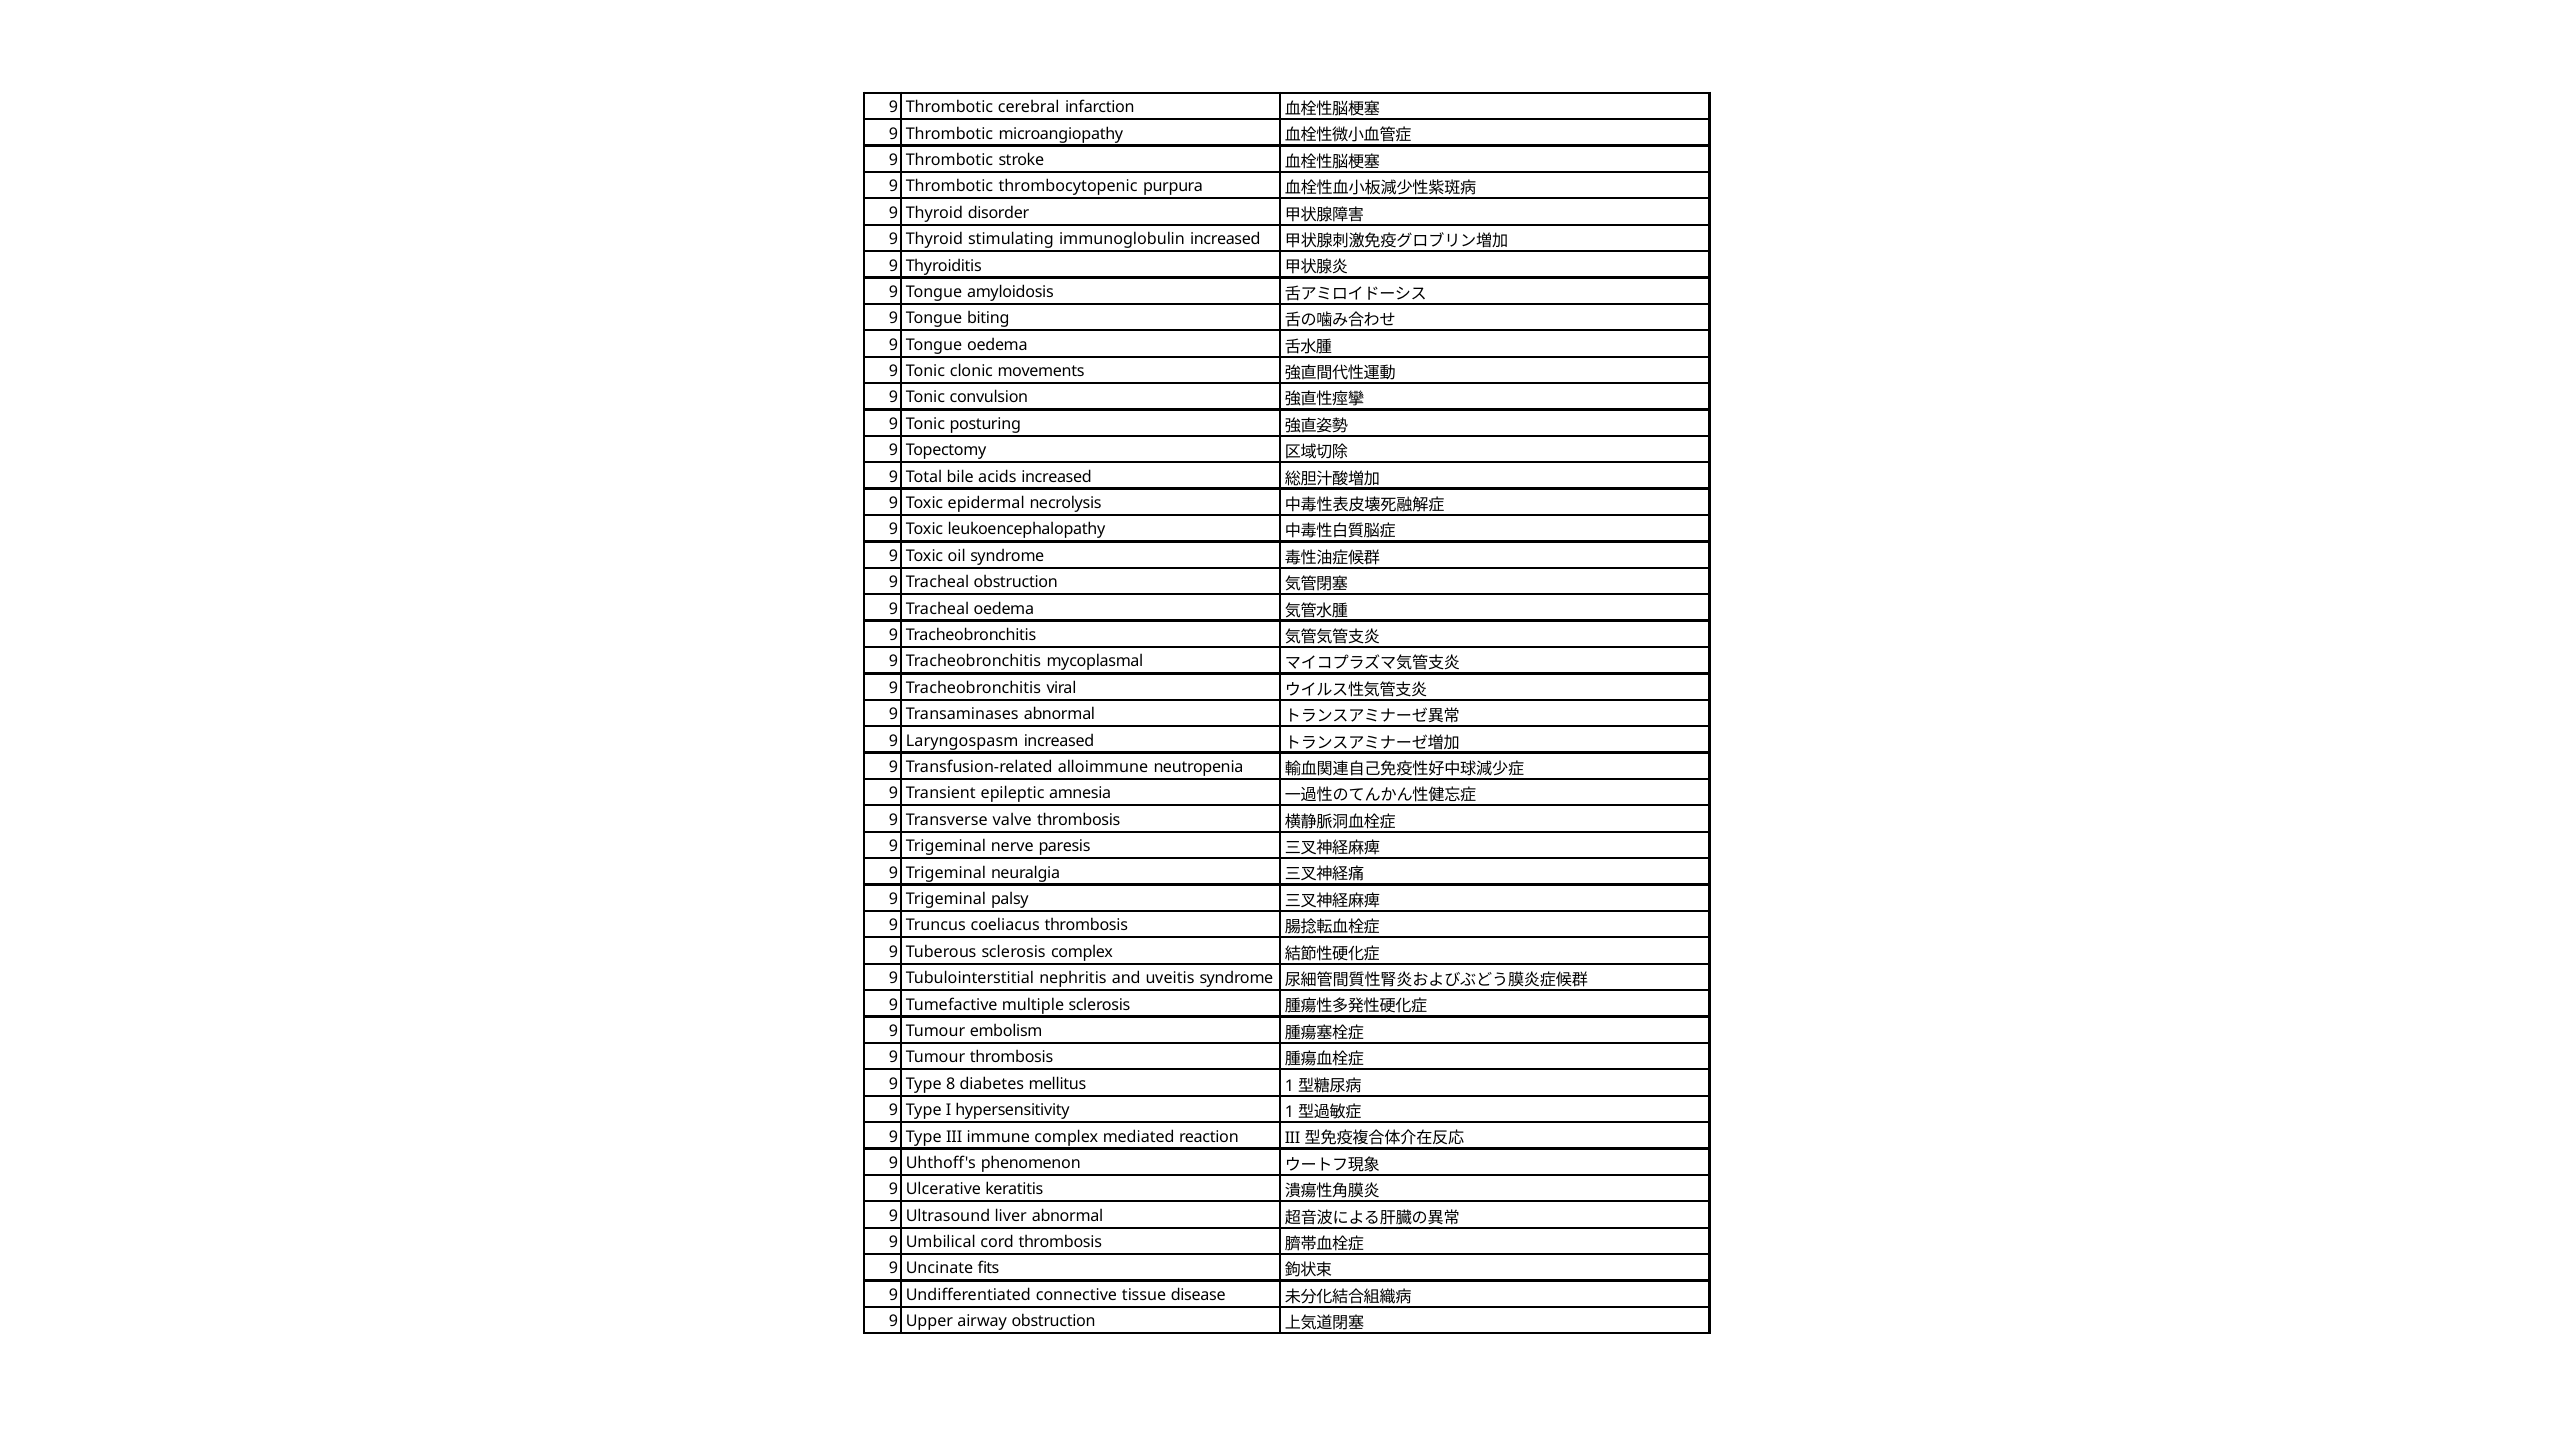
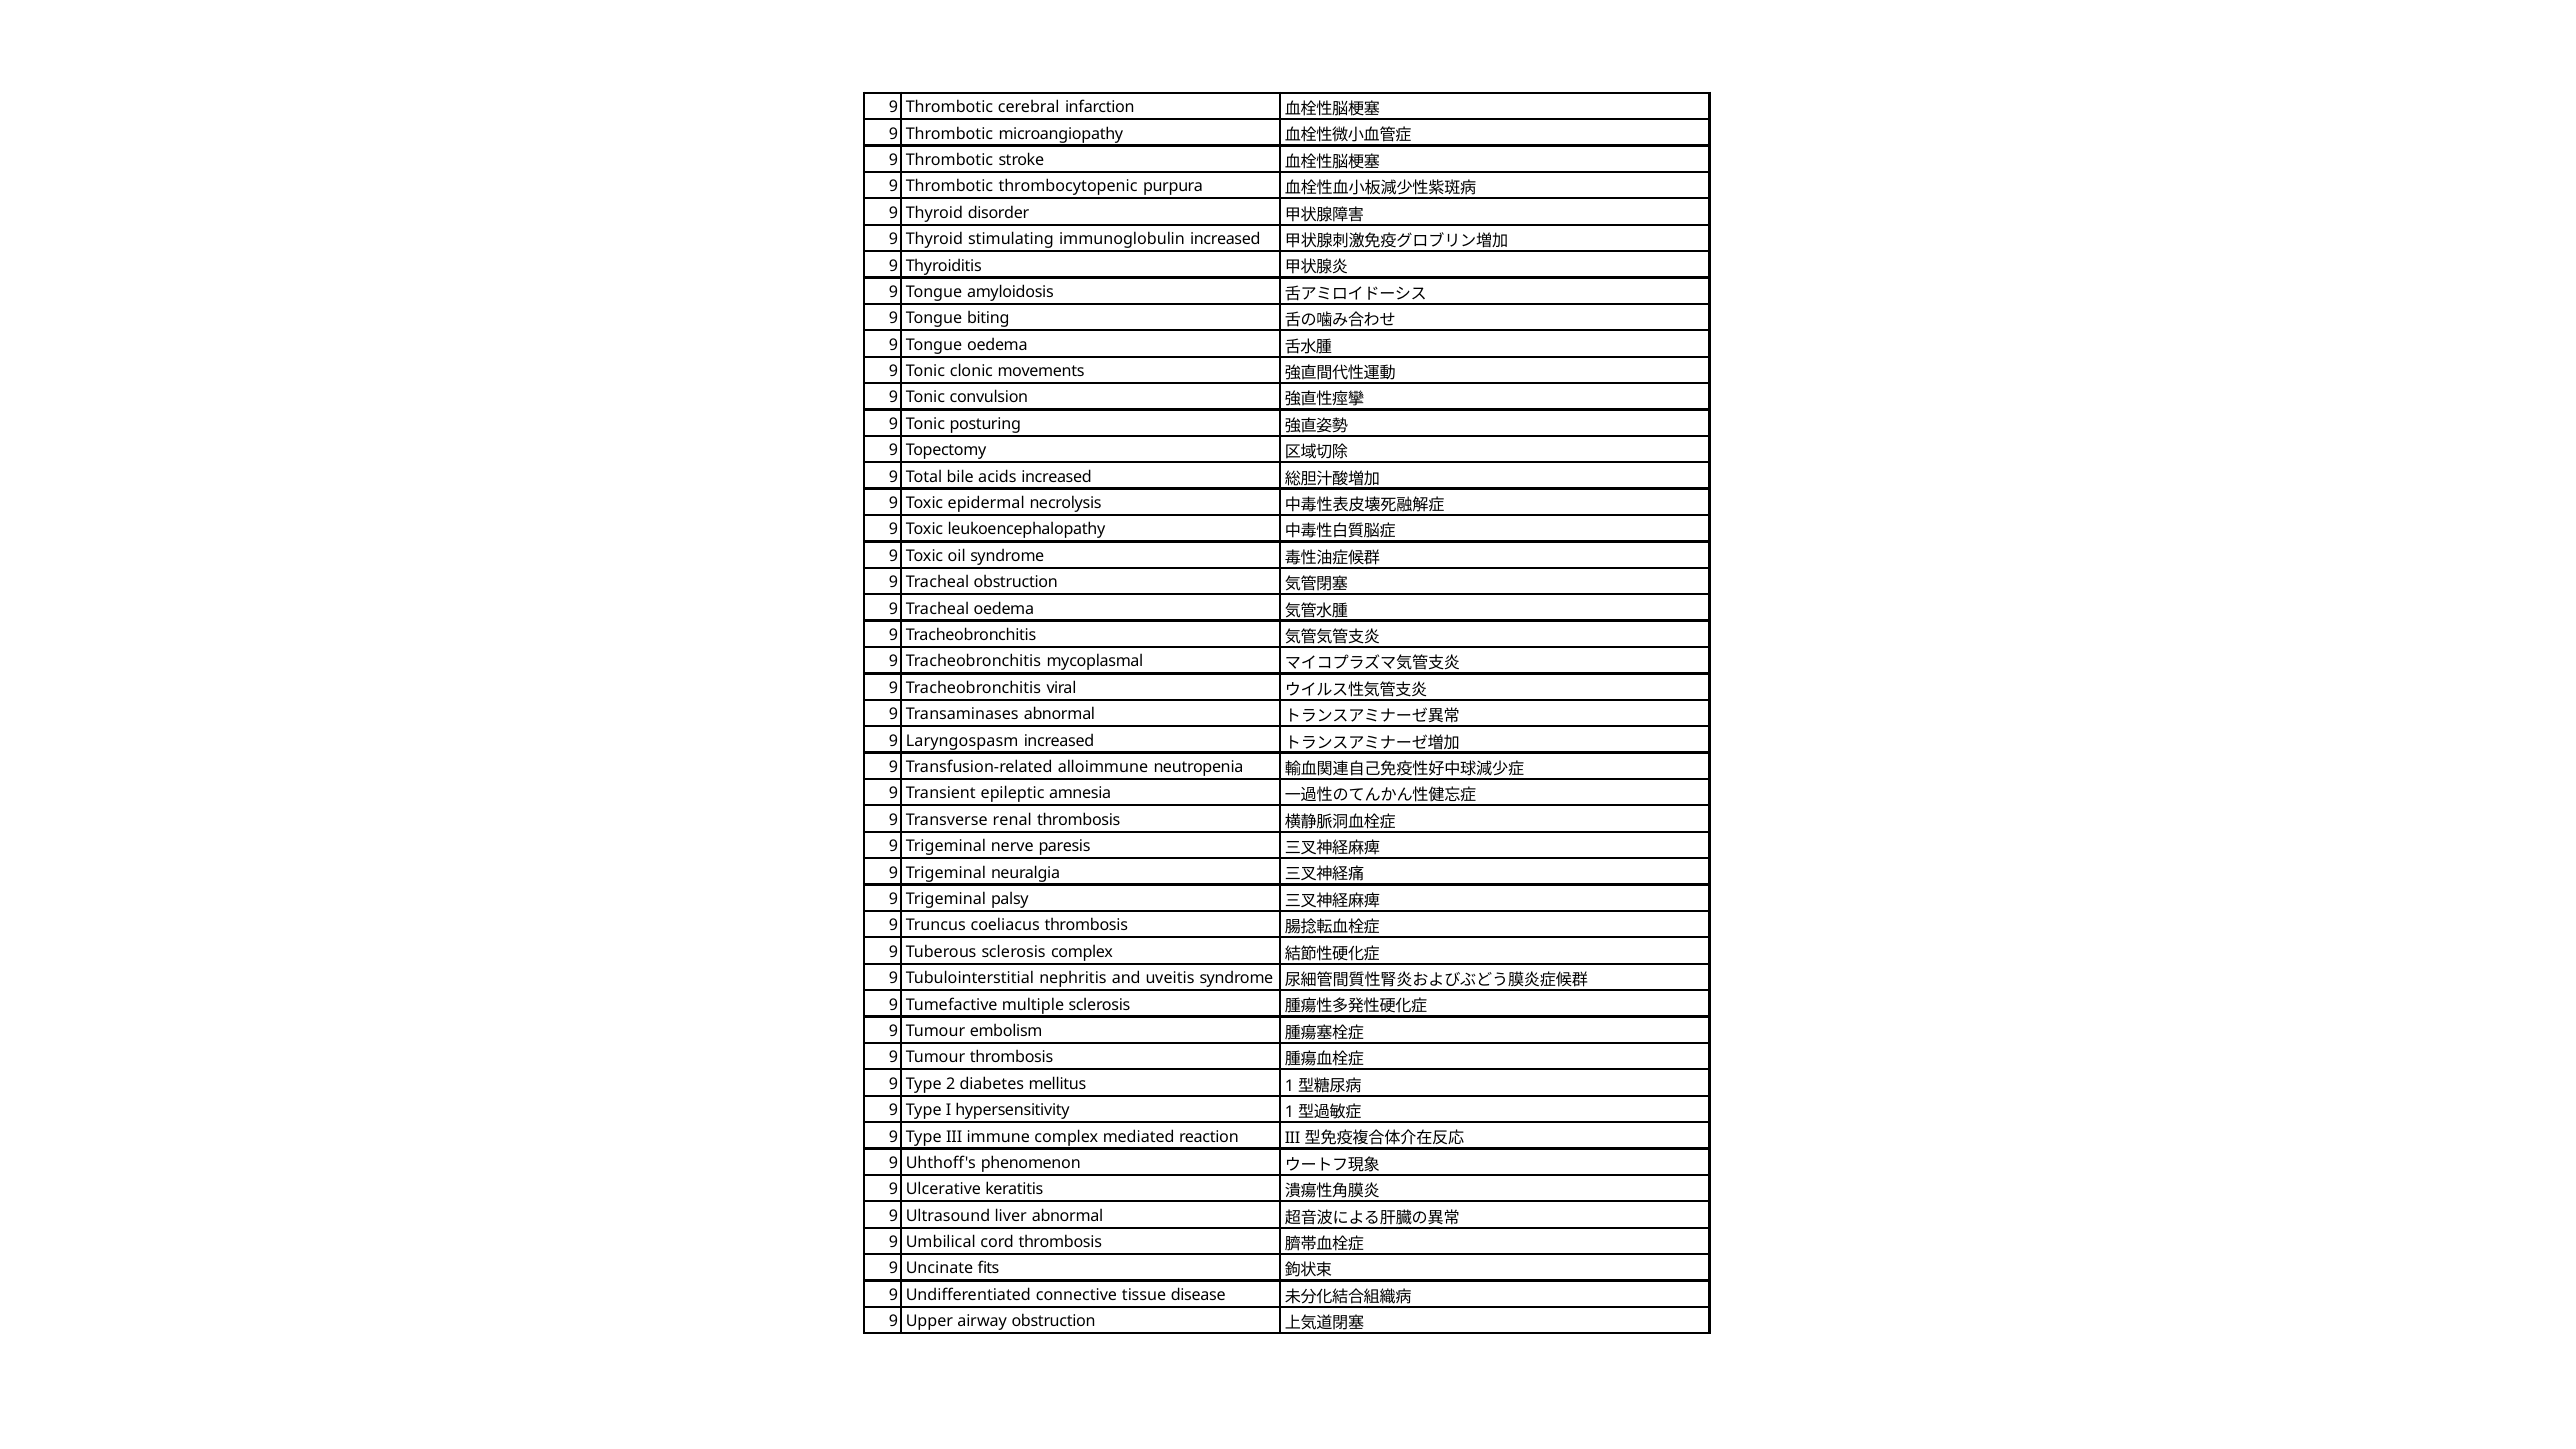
valve: valve -> renal
8: 8 -> 2
